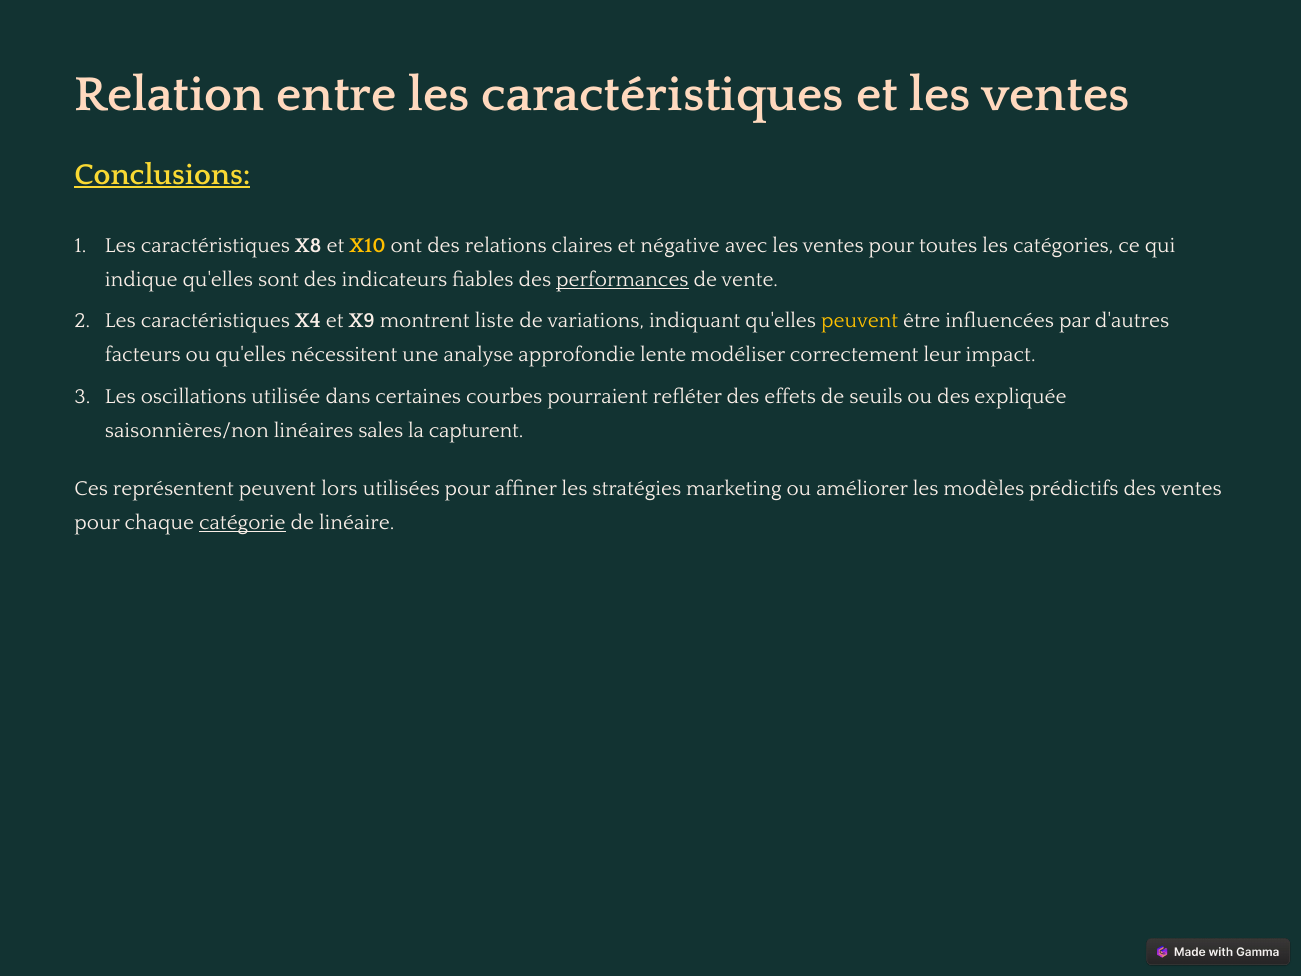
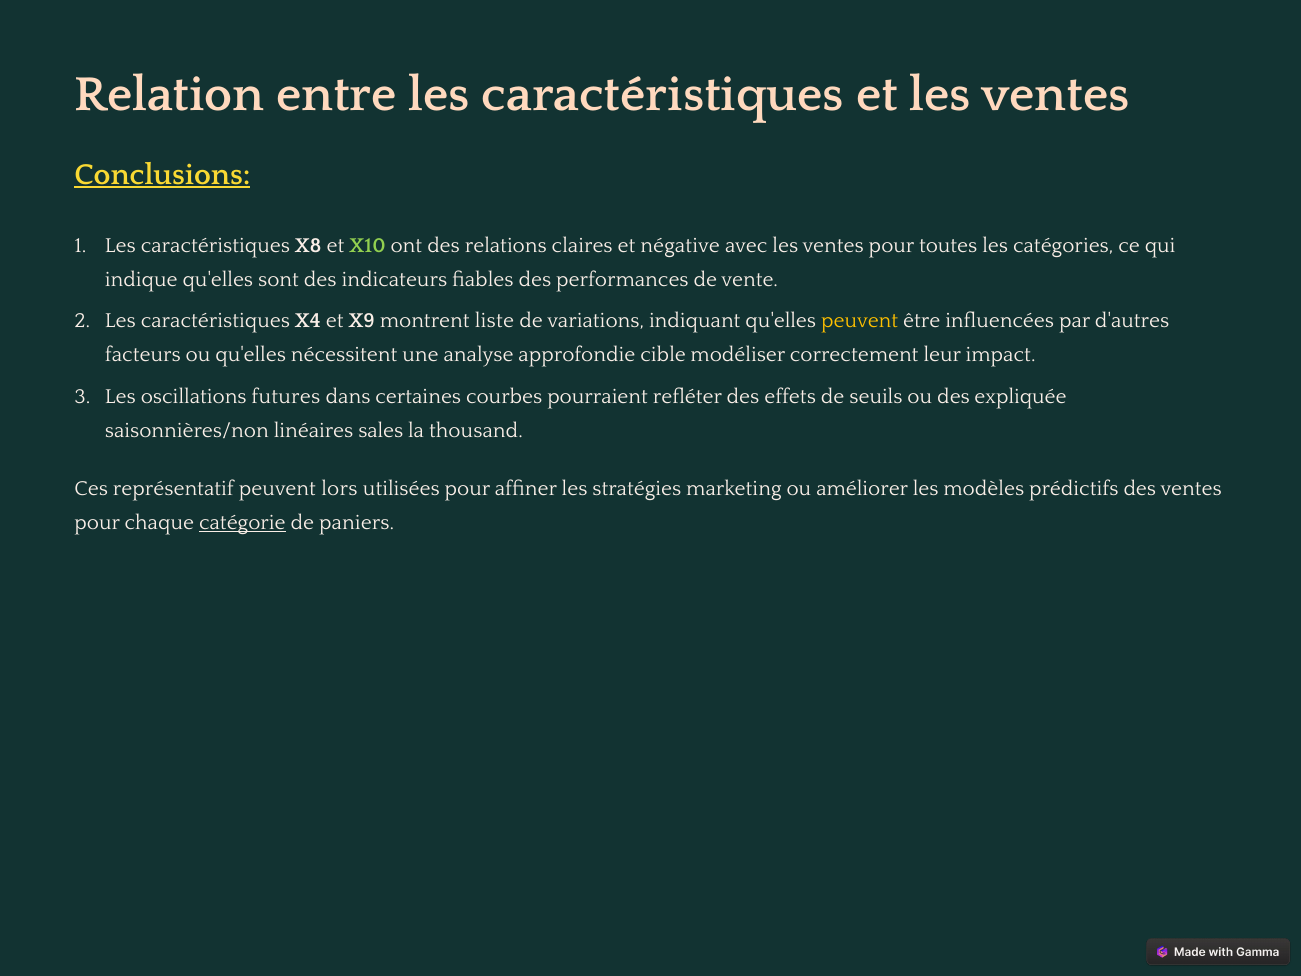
X10 colour: yellow -> light green
performances underline: present -> none
lente: lente -> cible
utilisée: utilisée -> futures
capturent: capturent -> thousand
représentent: représentent -> représentatif
linéaire: linéaire -> paniers
